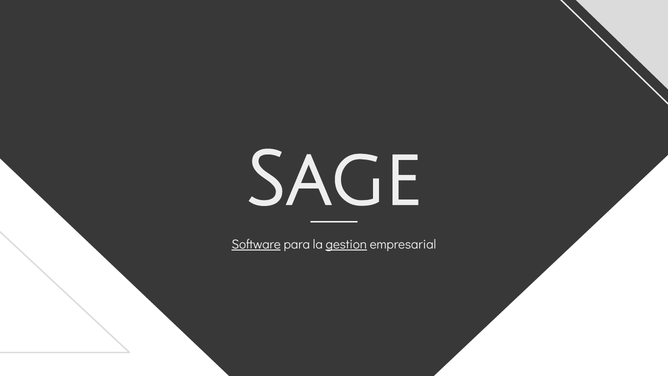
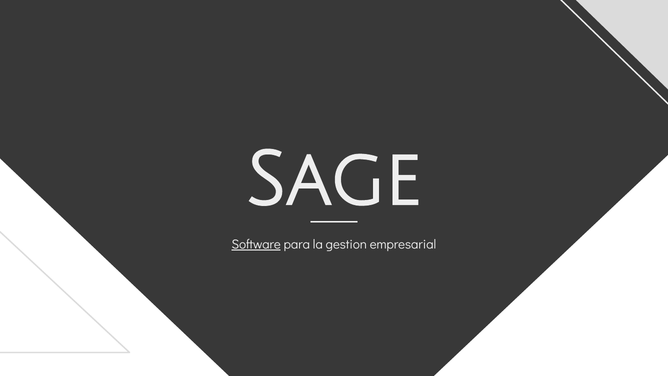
gestion underline: present -> none
